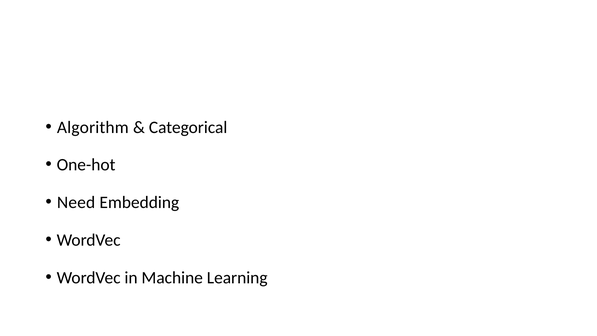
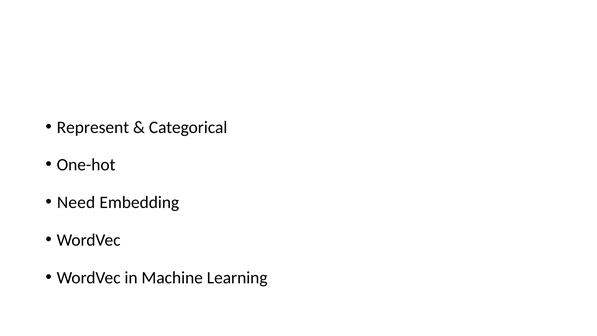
Algorithm: Algorithm -> Represent
